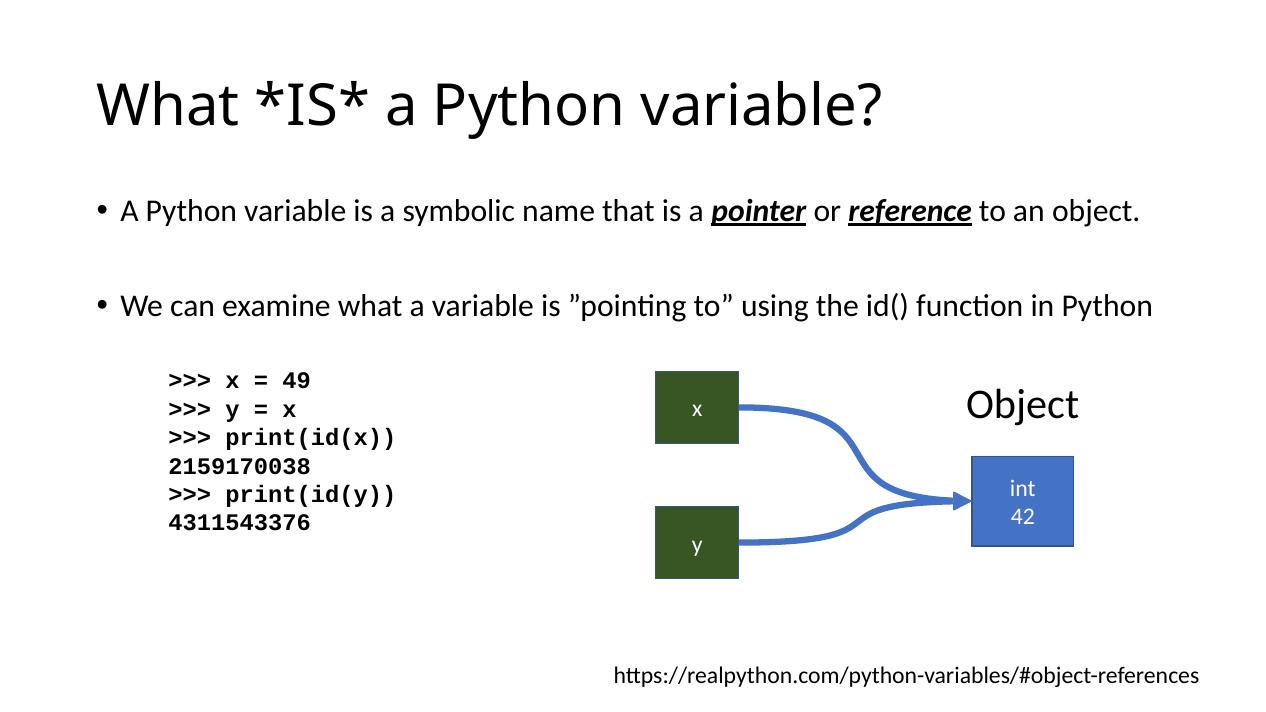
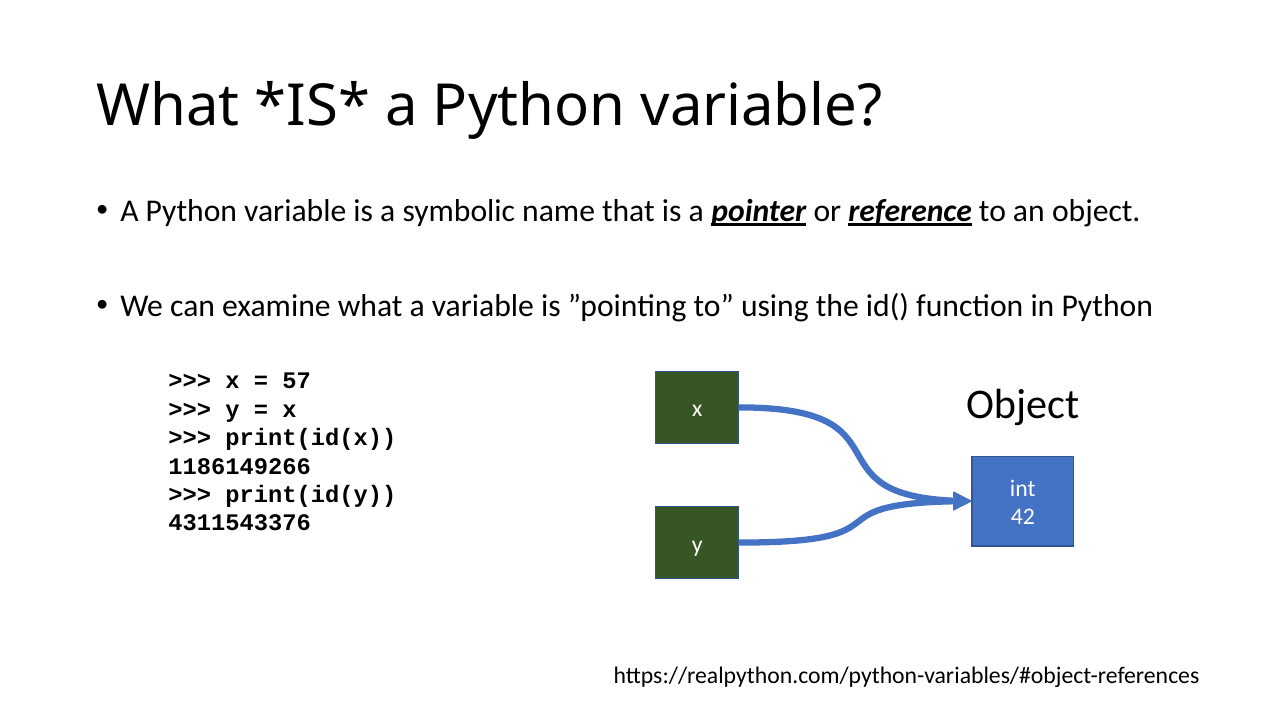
49: 49 -> 57
2159170038: 2159170038 -> 1186149266
